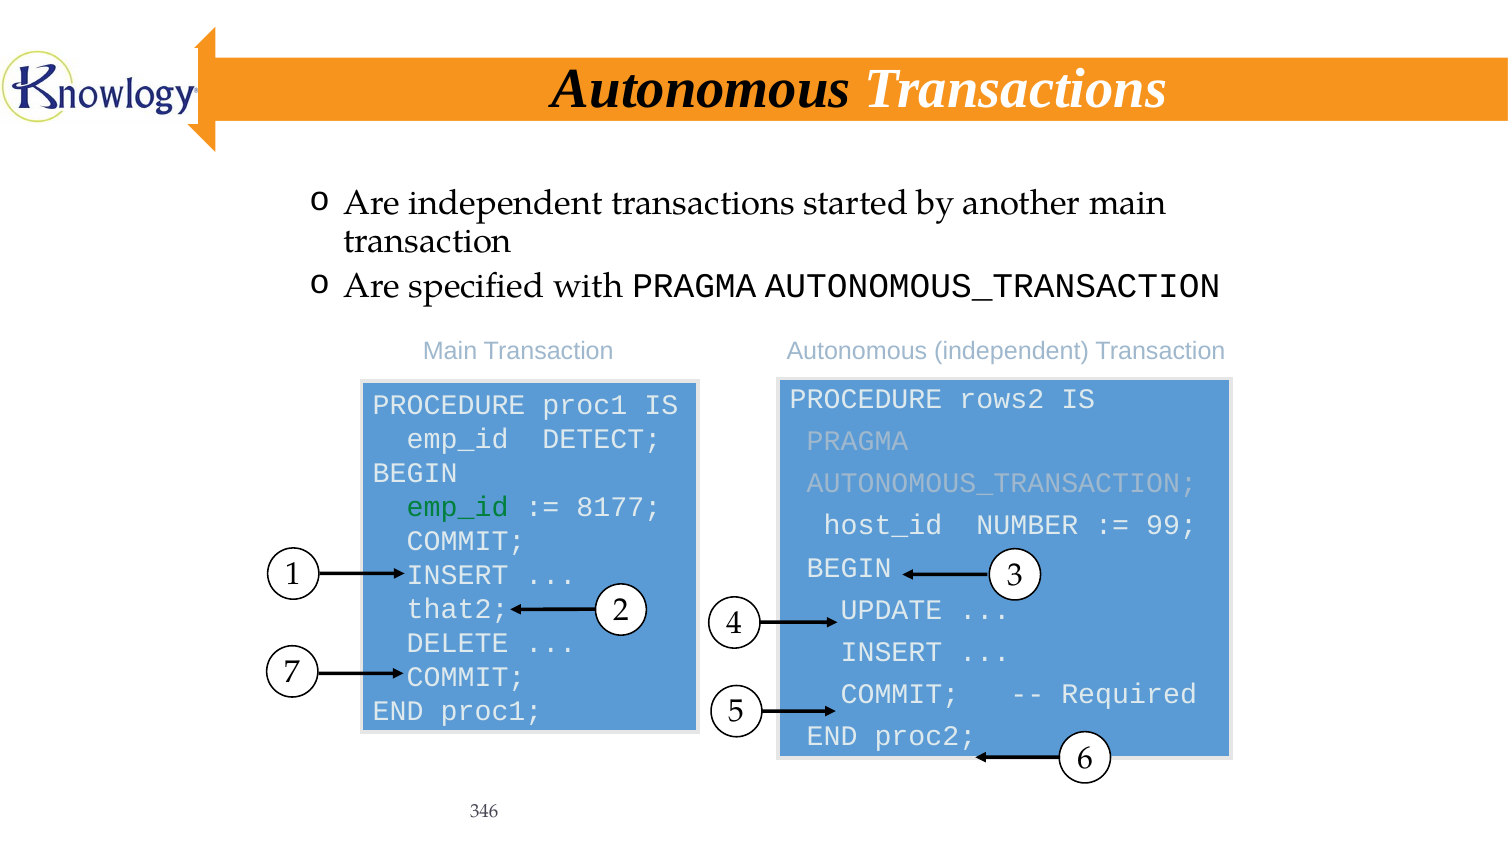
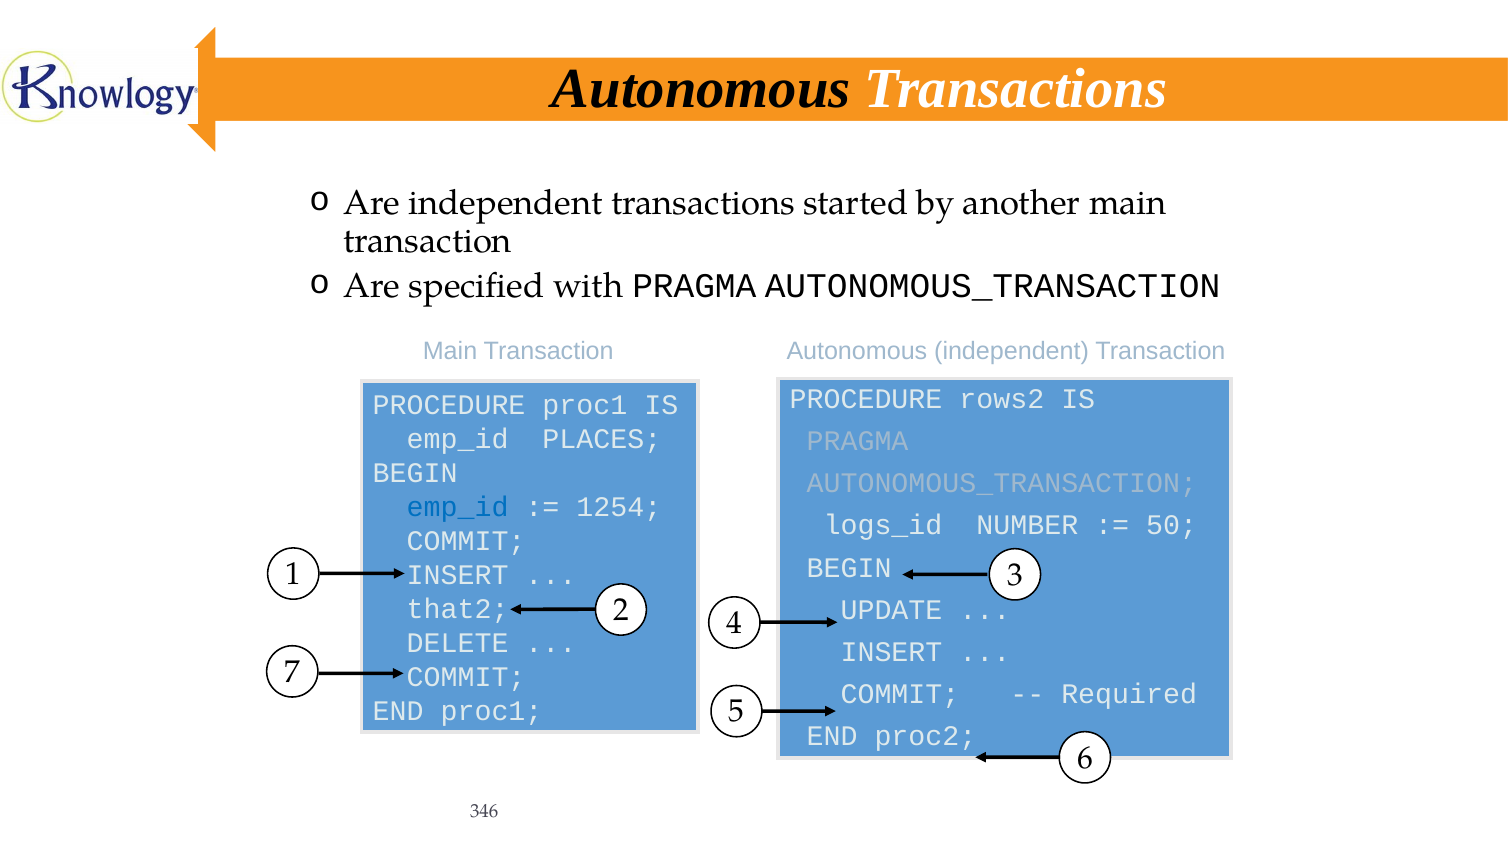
DETECT: DETECT -> PLACES
emp_id at (458, 507) colour: green -> blue
8177: 8177 -> 1254
host_id: host_id -> logs_id
99: 99 -> 50
